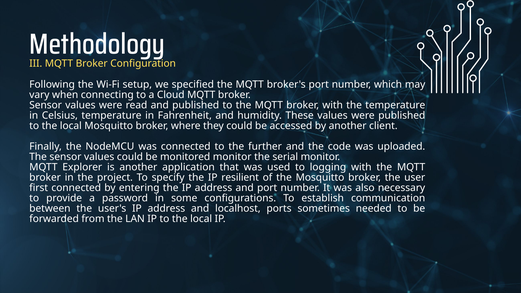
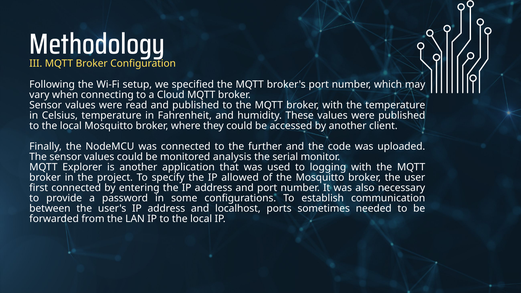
monitored monitor: monitor -> analysis
resilient: resilient -> allowed
